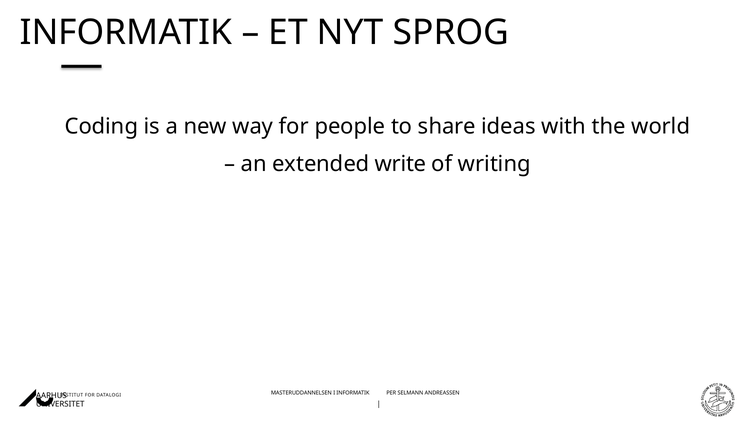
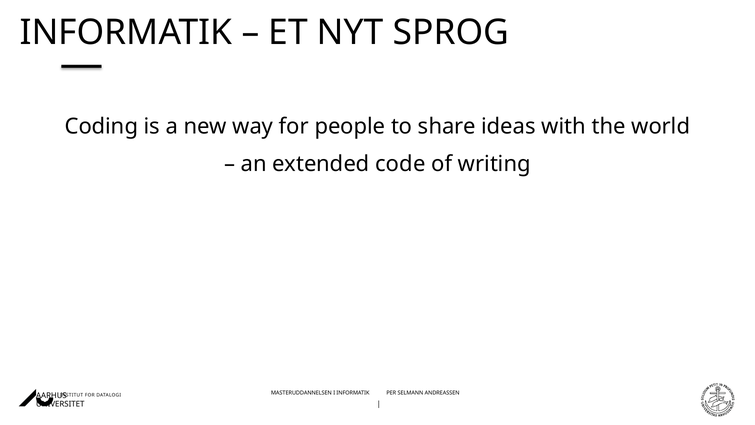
extended write: write -> code
